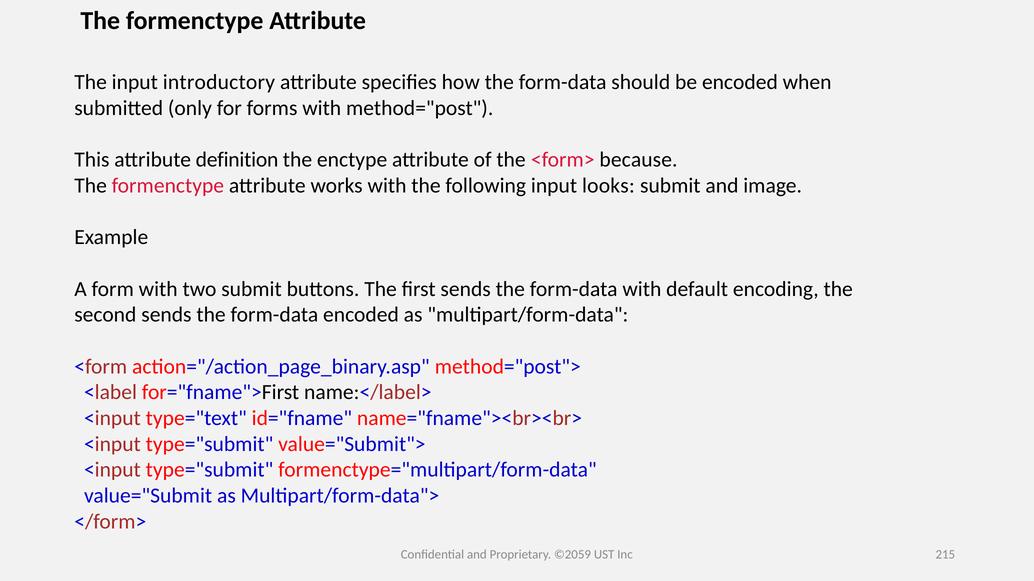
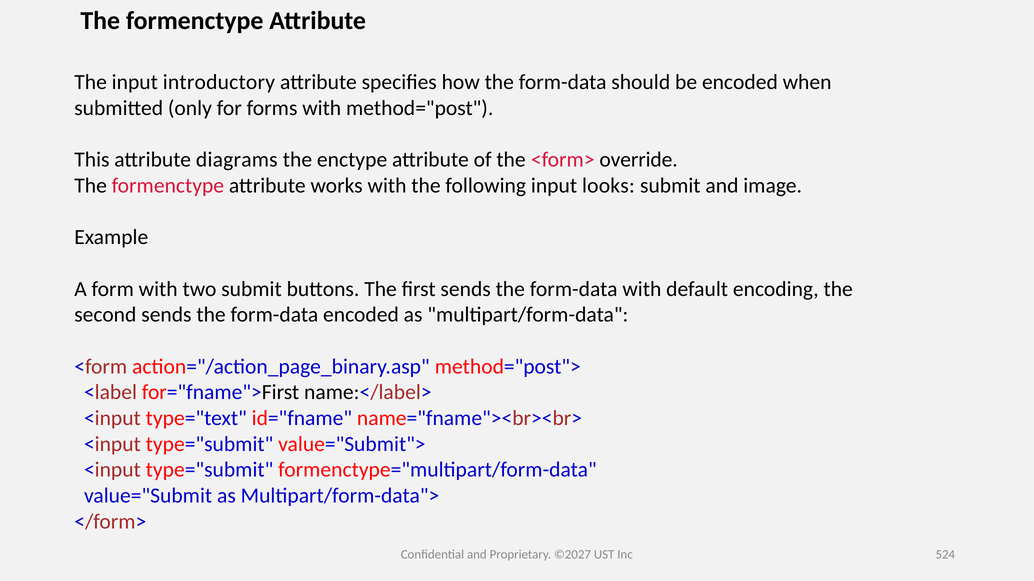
definition: definition -> diagrams
because: because -> override
©2059: ©2059 -> ©2027
215: 215 -> 524
